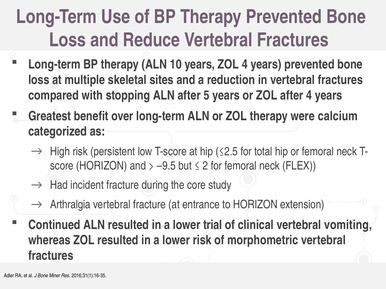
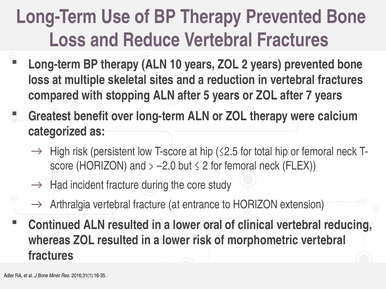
ZOL 4: 4 -> 2
after 4: 4 -> 7
–9.5: –9.5 -> –2.0
trial: trial -> oral
vomiting: vomiting -> reducing
